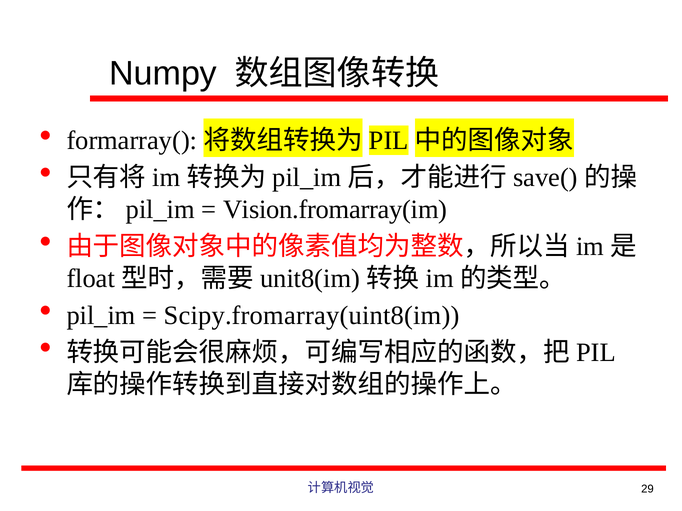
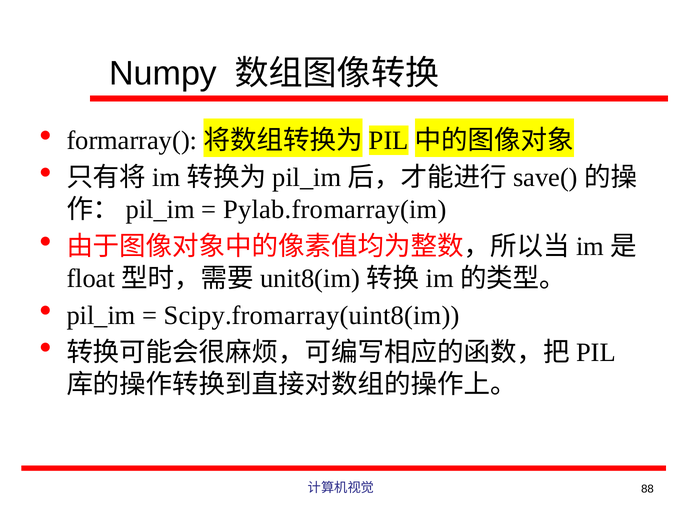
Vision.fromarray(im: Vision.fromarray(im -> Pylab.fromarray(im
29: 29 -> 88
